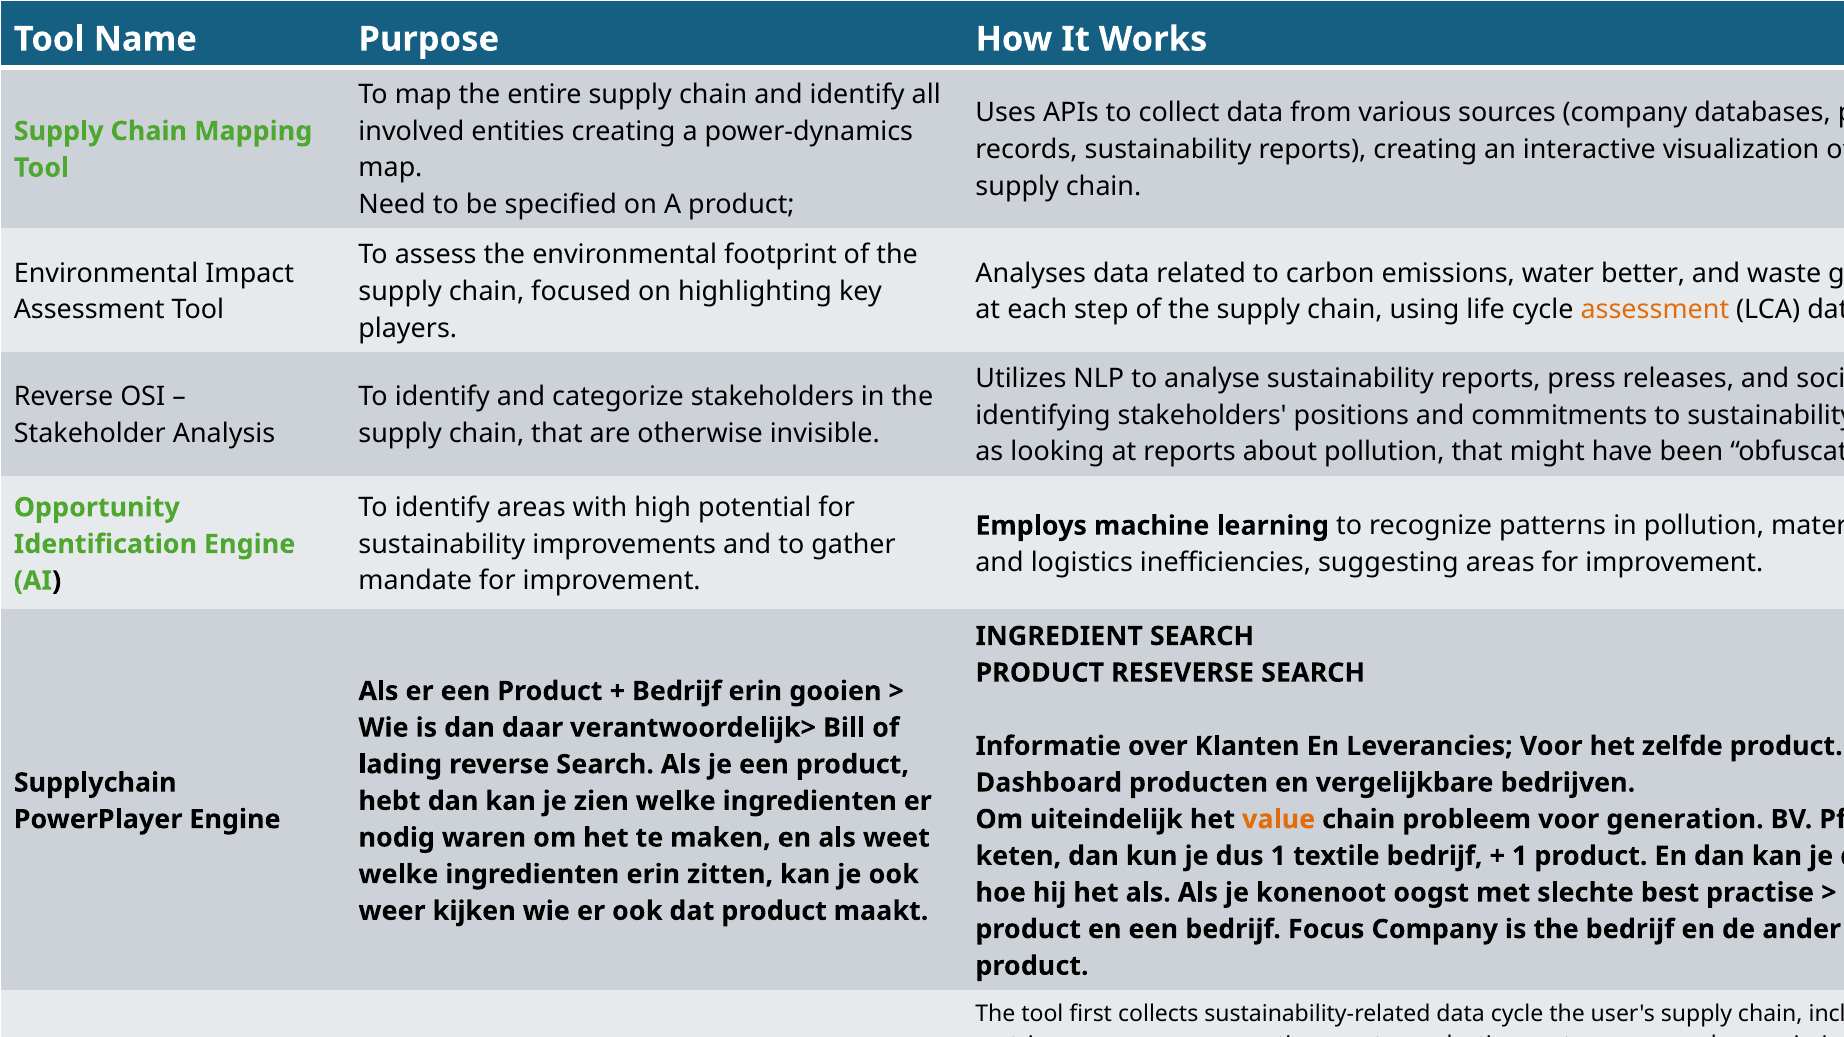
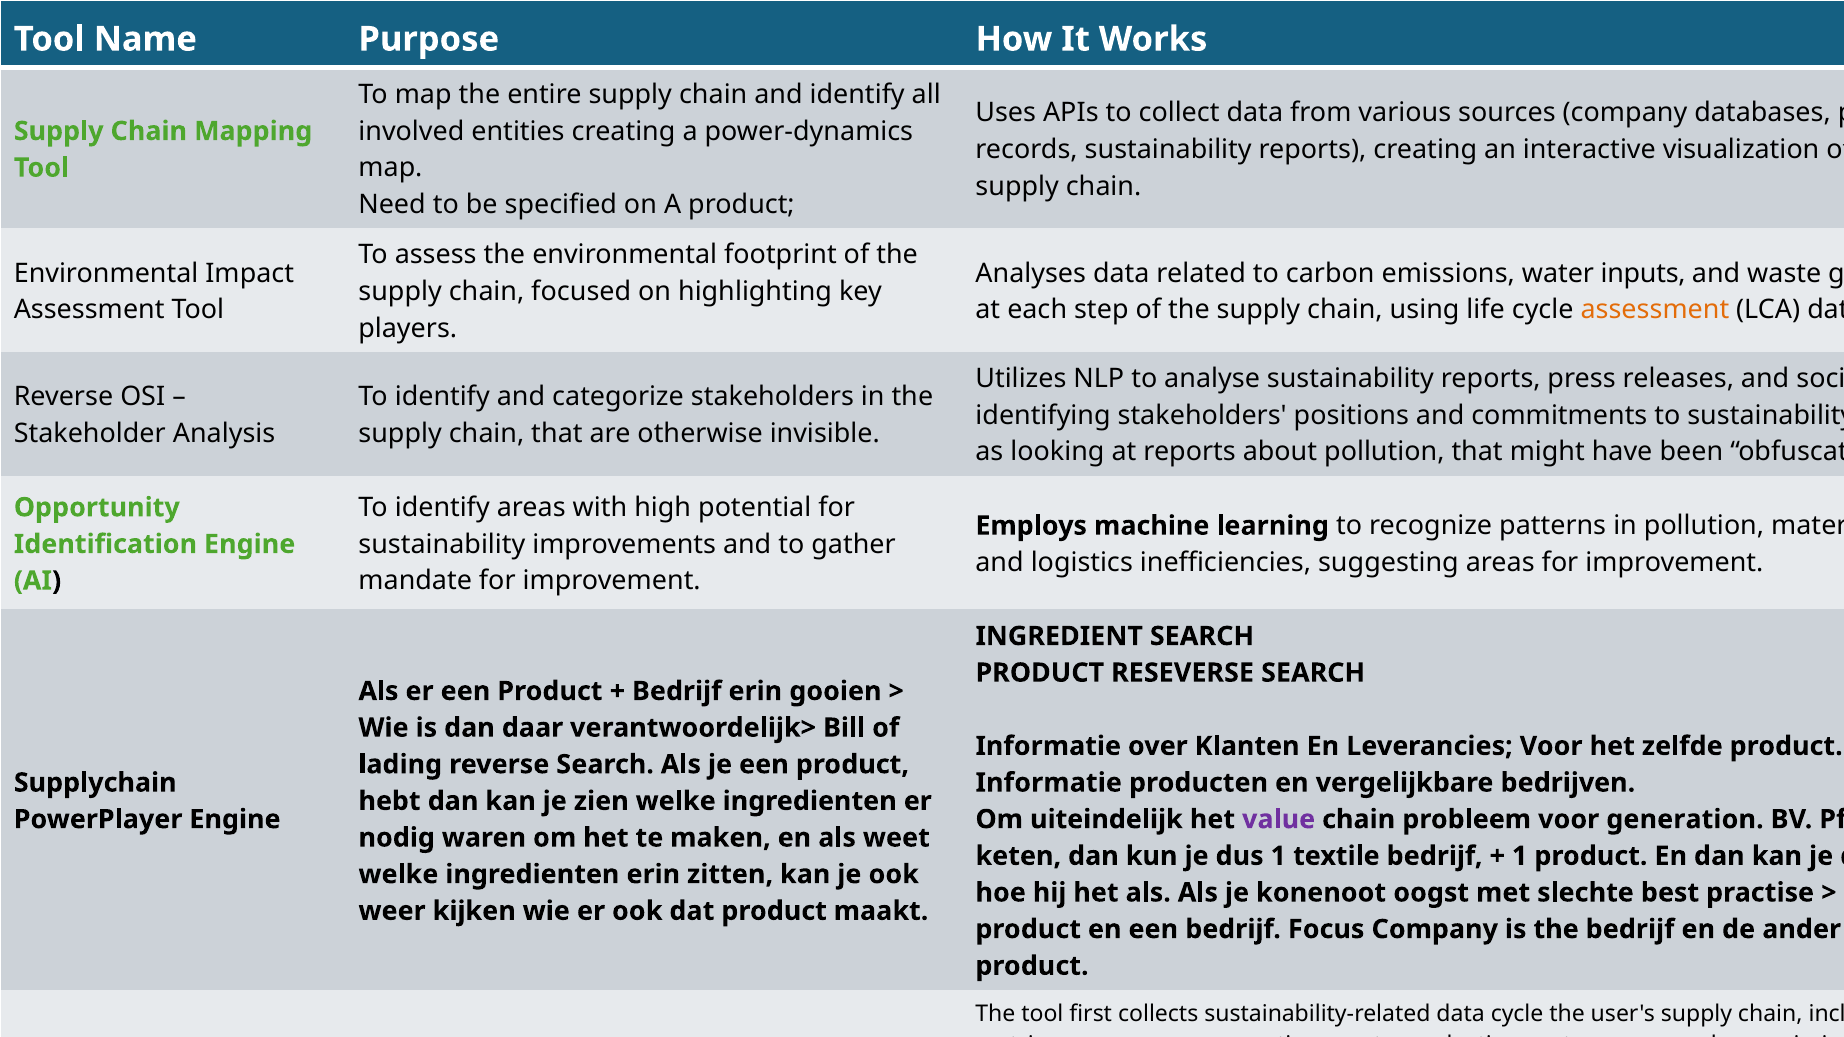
water better: better -> inputs
Dashboard at (1049, 783): Dashboard -> Informatie
value colour: orange -> purple
